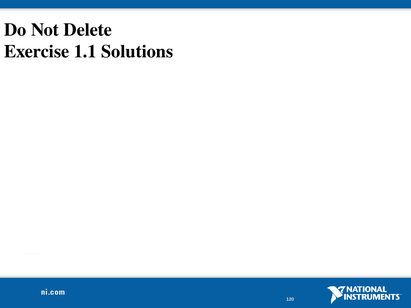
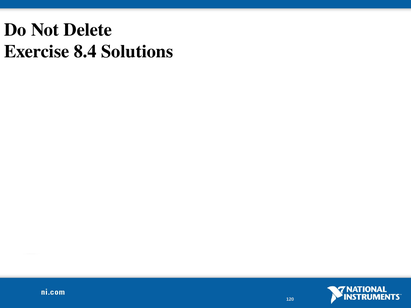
1.1: 1.1 -> 8.4
